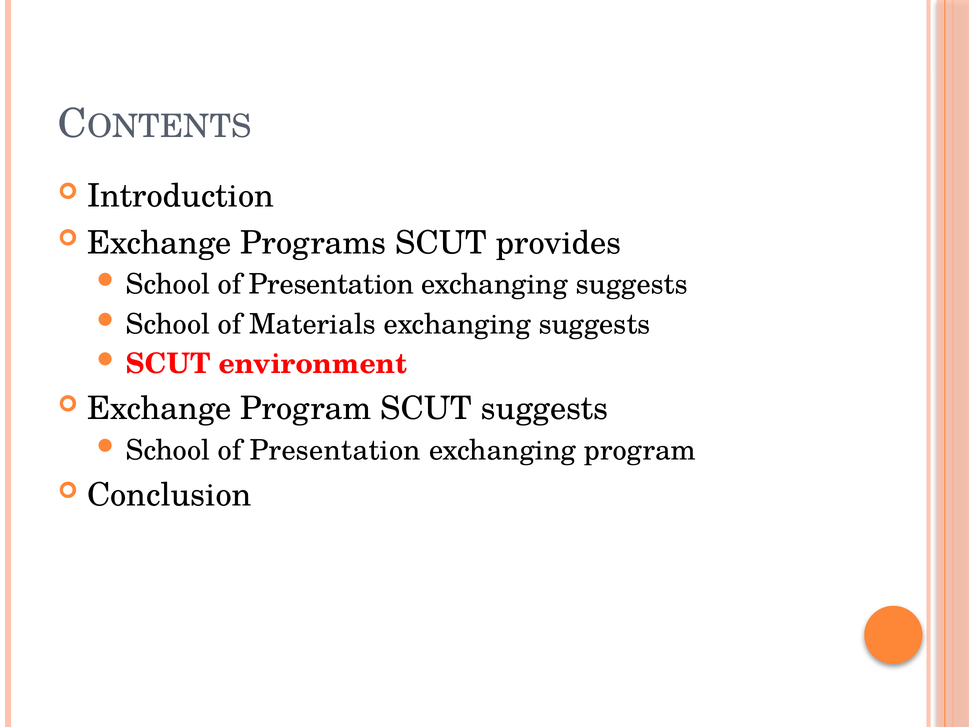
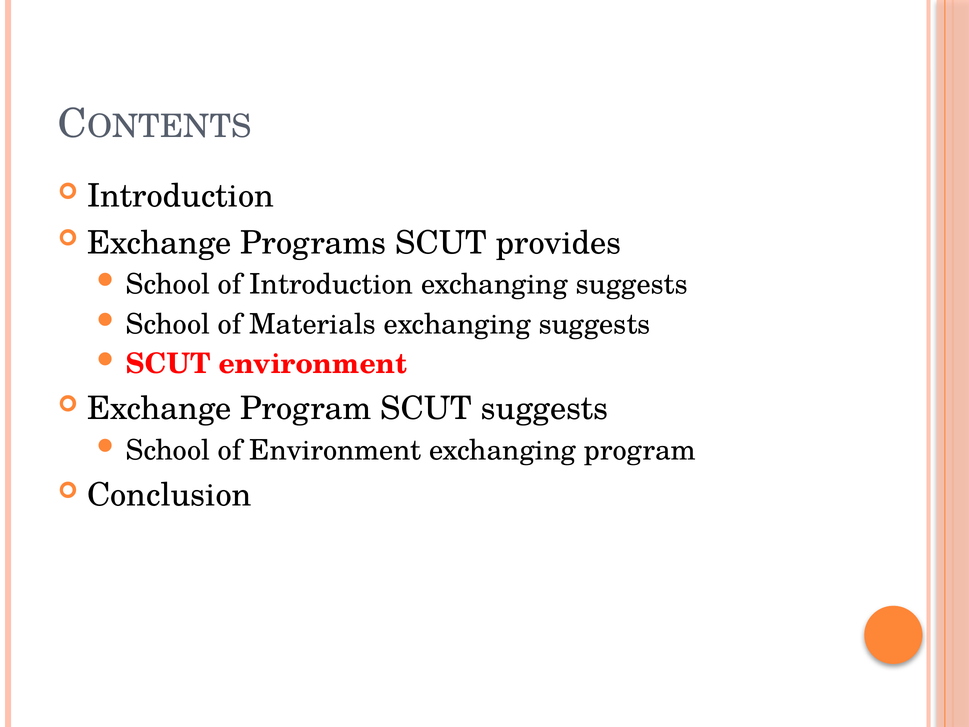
Presentation at (331, 285): Presentation -> Introduction
Presentation at (335, 450): Presentation -> Environment
